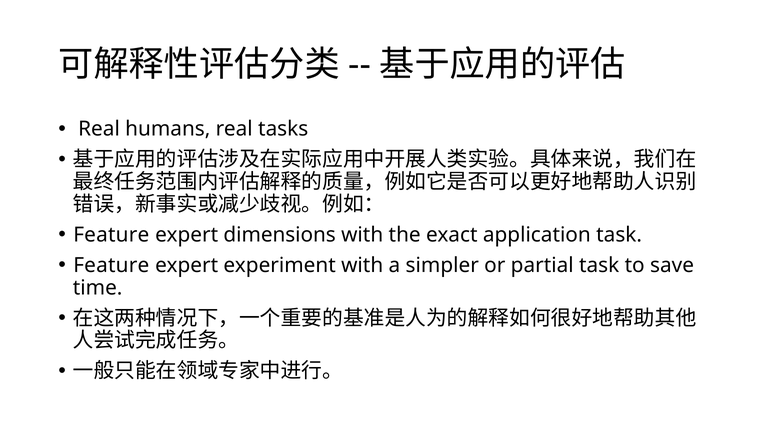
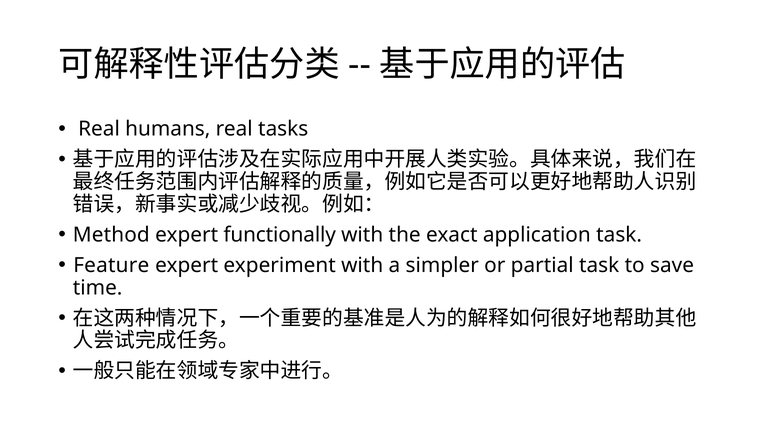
Feature at (111, 234): Feature -> Method
dimensions: dimensions -> functionally
